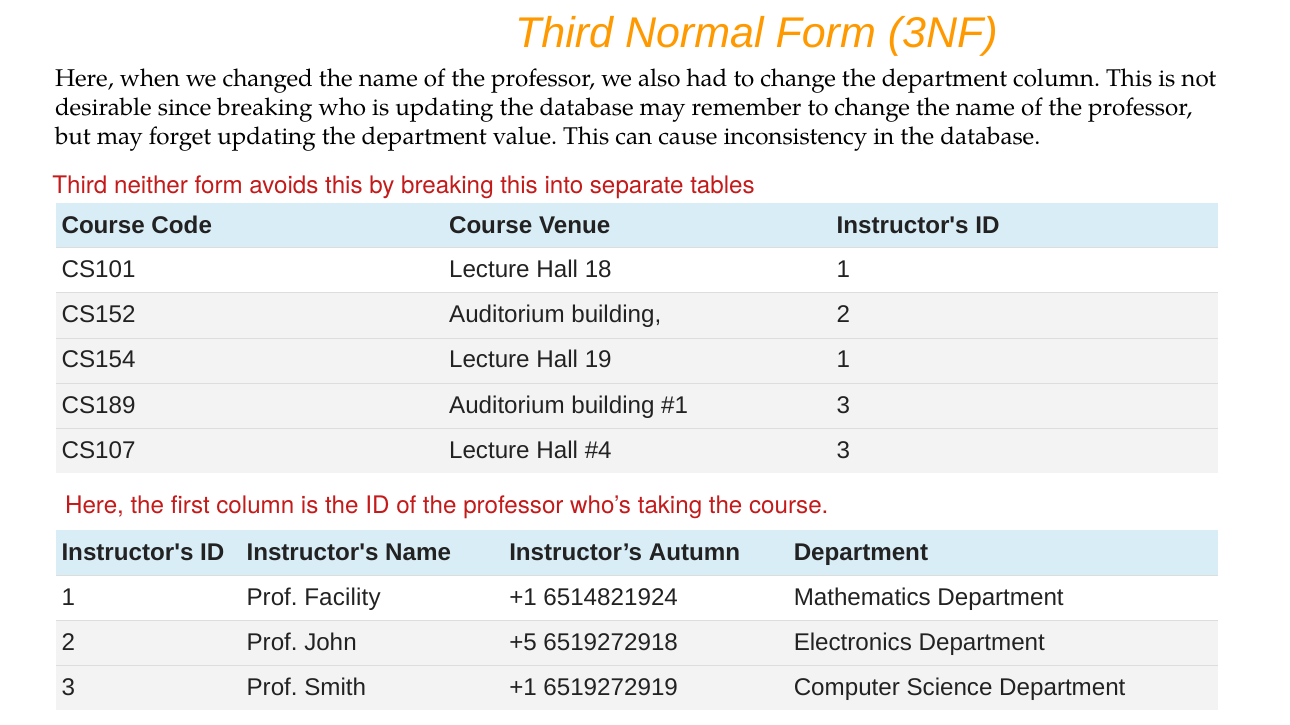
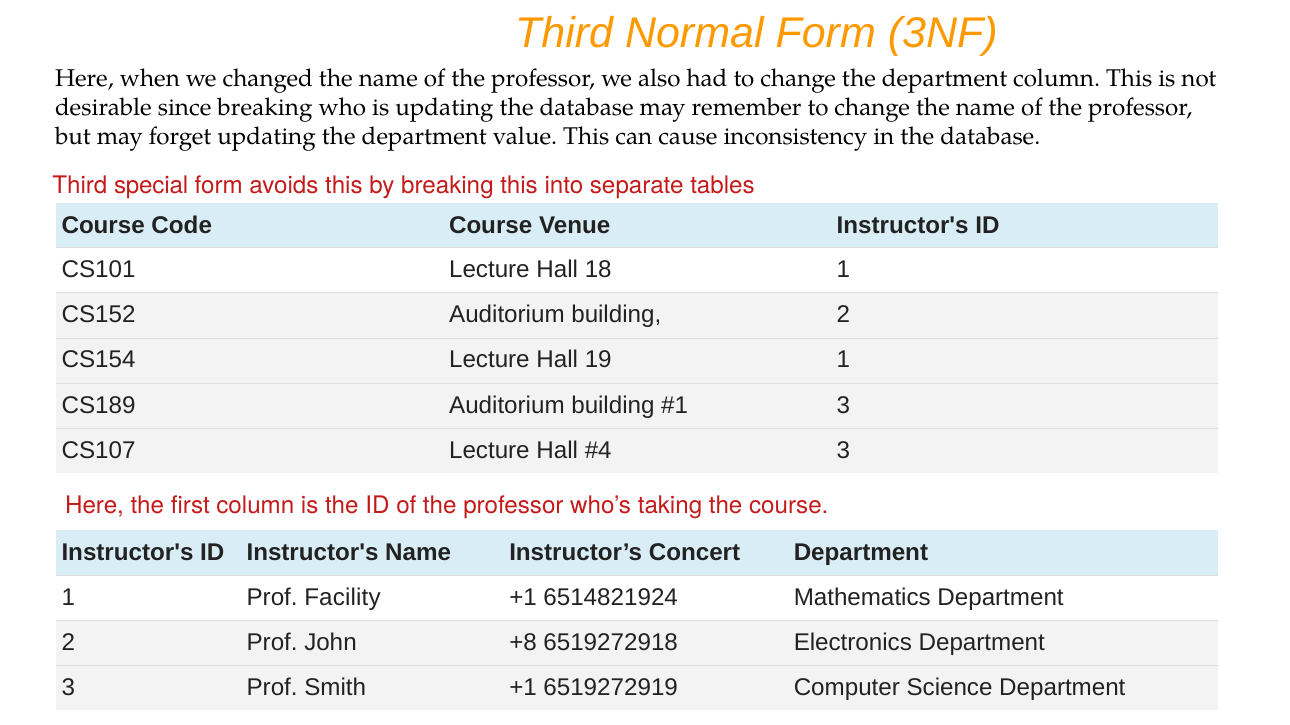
neither: neither -> special
Autumn: Autumn -> Concert
+5: +5 -> +8
